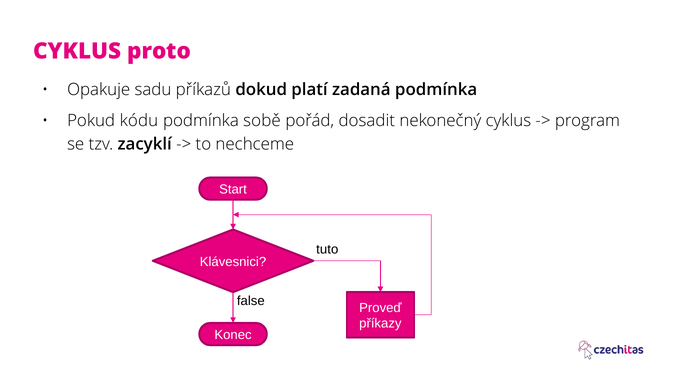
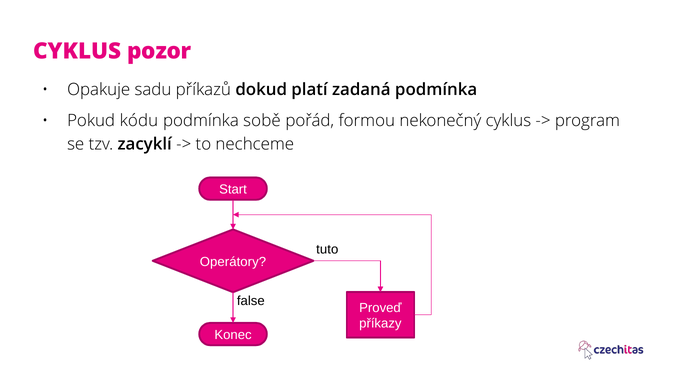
proto: proto -> pozor
dosadit: dosadit -> formou
Klávesnici: Klávesnici -> Operátory
